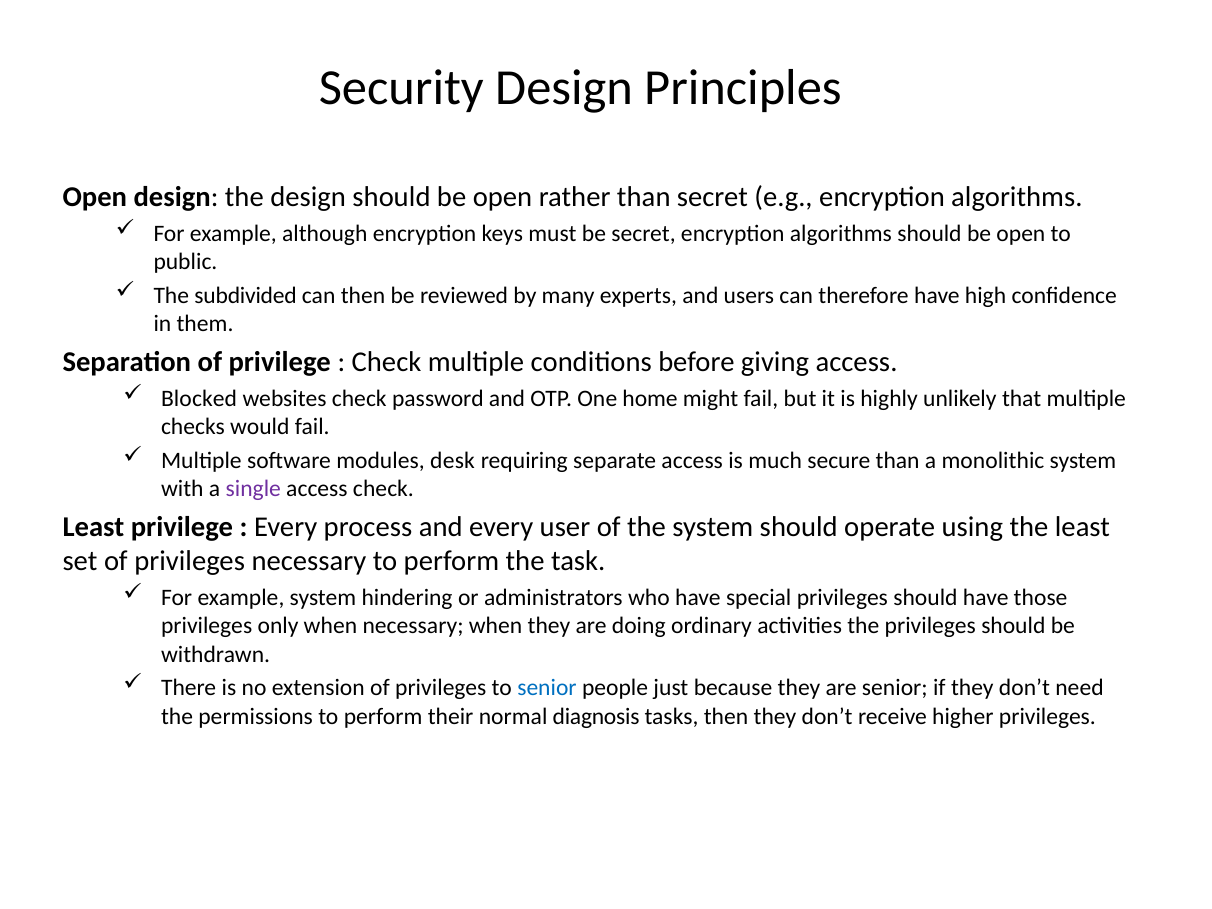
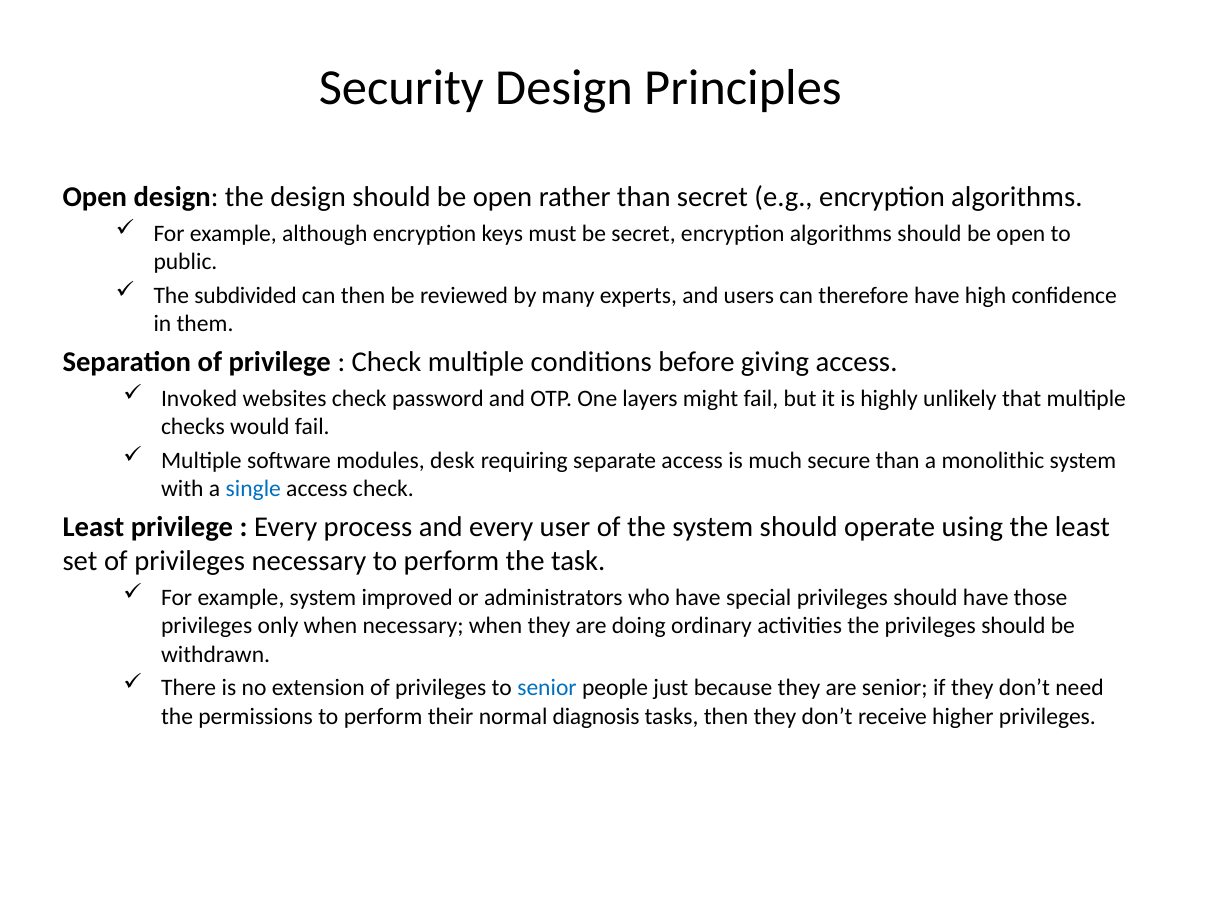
Blocked: Blocked -> Invoked
home: home -> layers
single colour: purple -> blue
hindering: hindering -> improved
